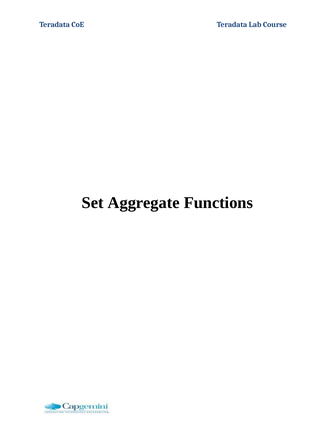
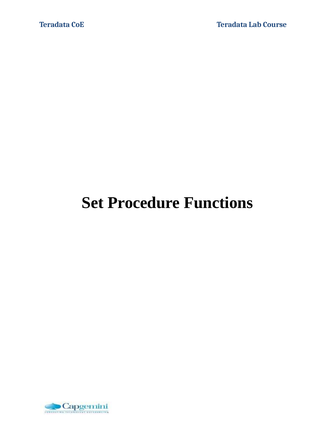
Aggregate: Aggregate -> Procedure
